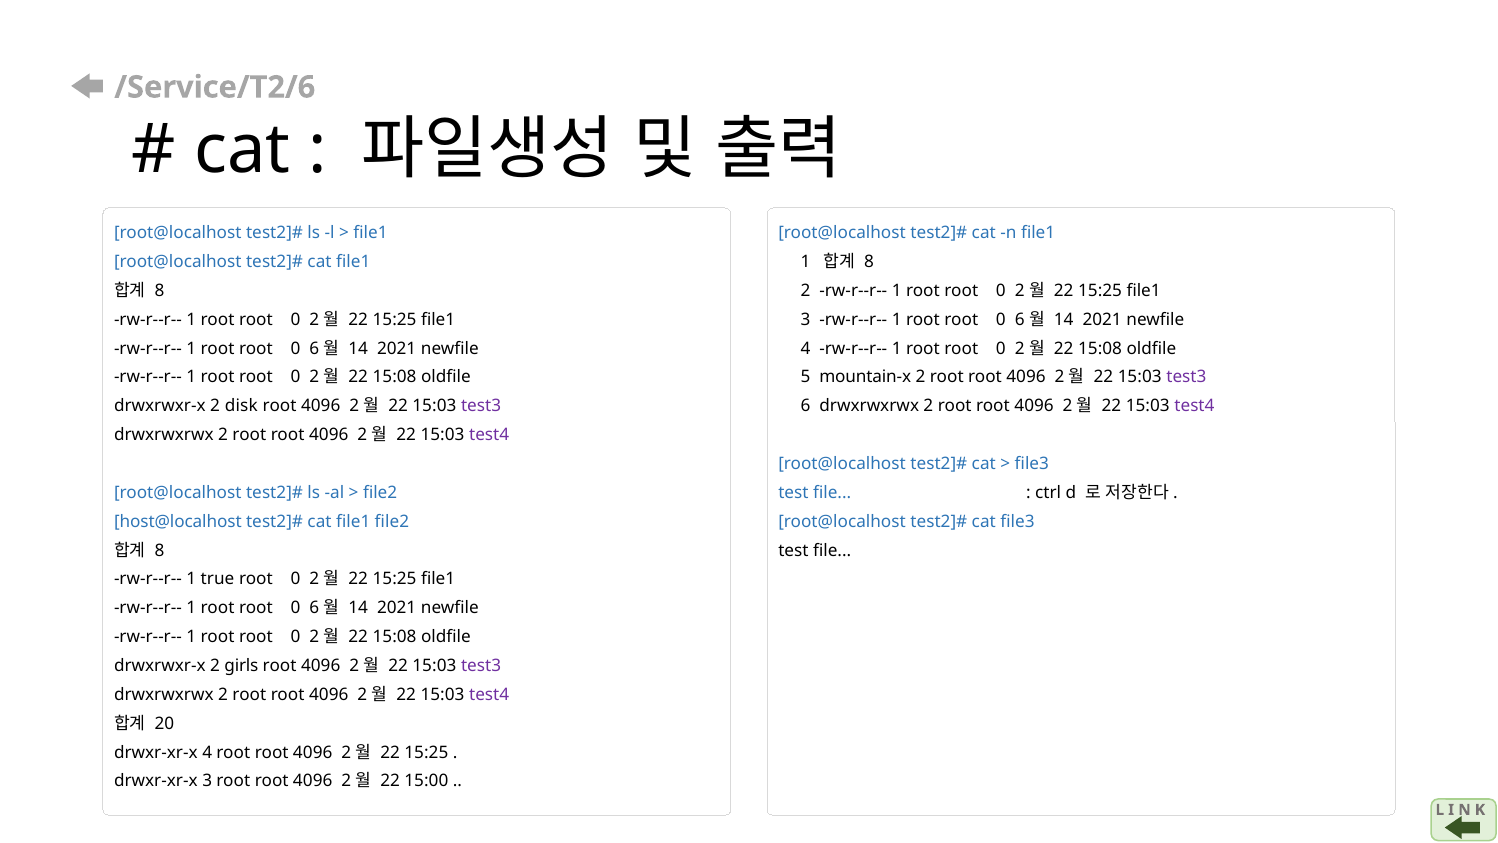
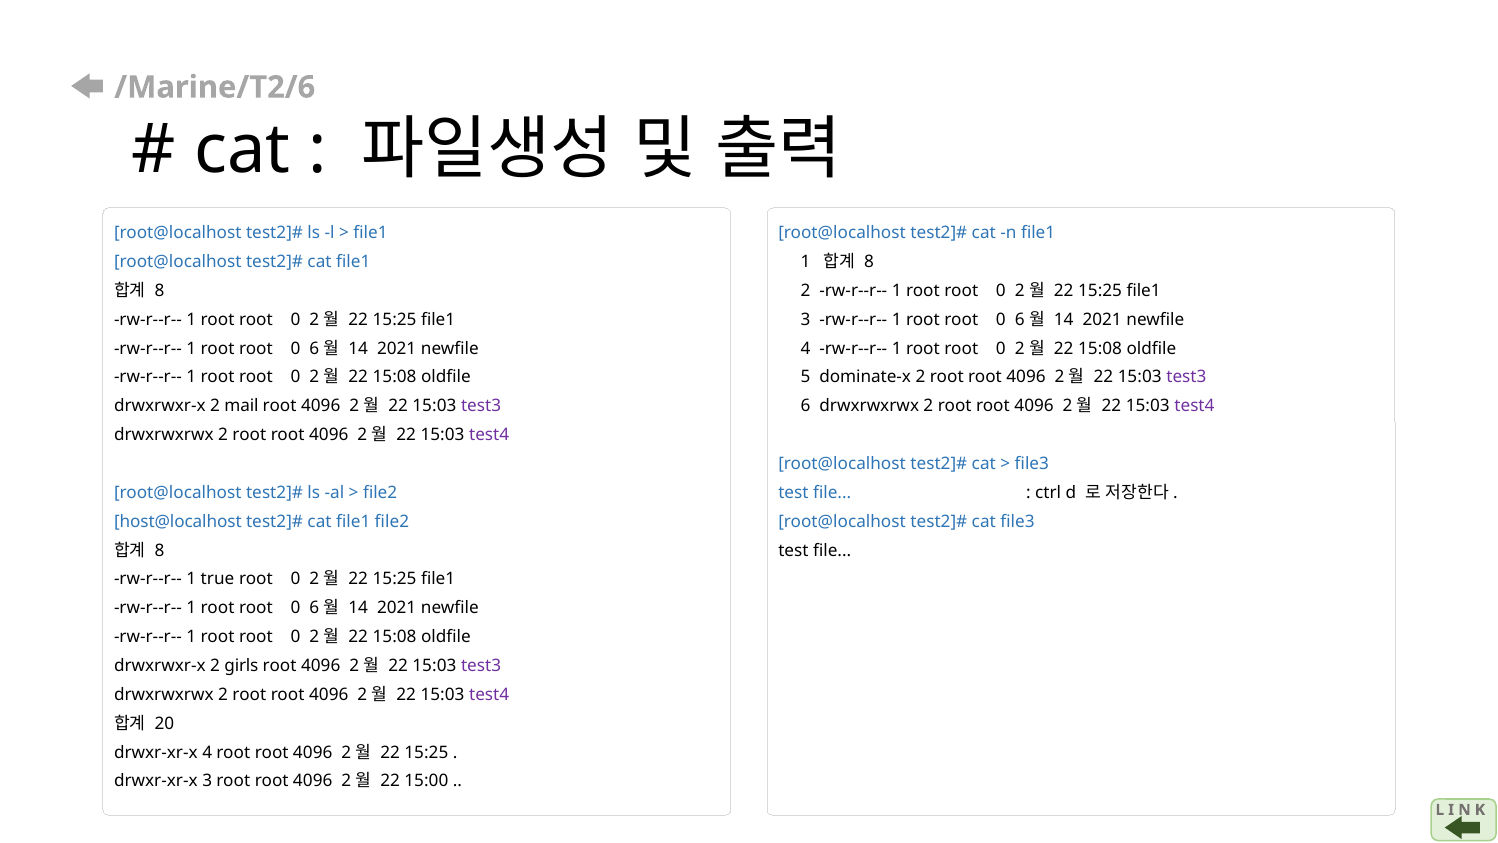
/Service/T2/6: /Service/T2/6 -> /Marine/T2/6
mountain-x: mountain-x -> dominate-x
disk: disk -> mail
